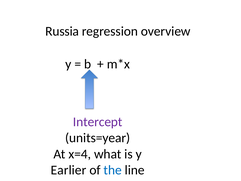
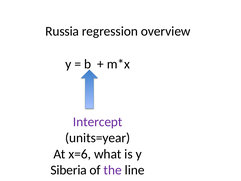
x=4: x=4 -> x=6
Earlier: Earlier -> Siberia
the colour: blue -> purple
